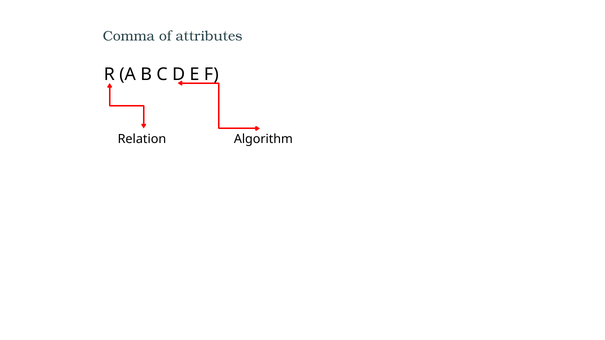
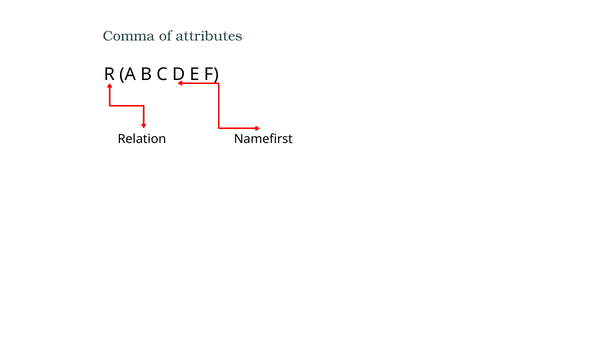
Algorithm: Algorithm -> Namefirst
